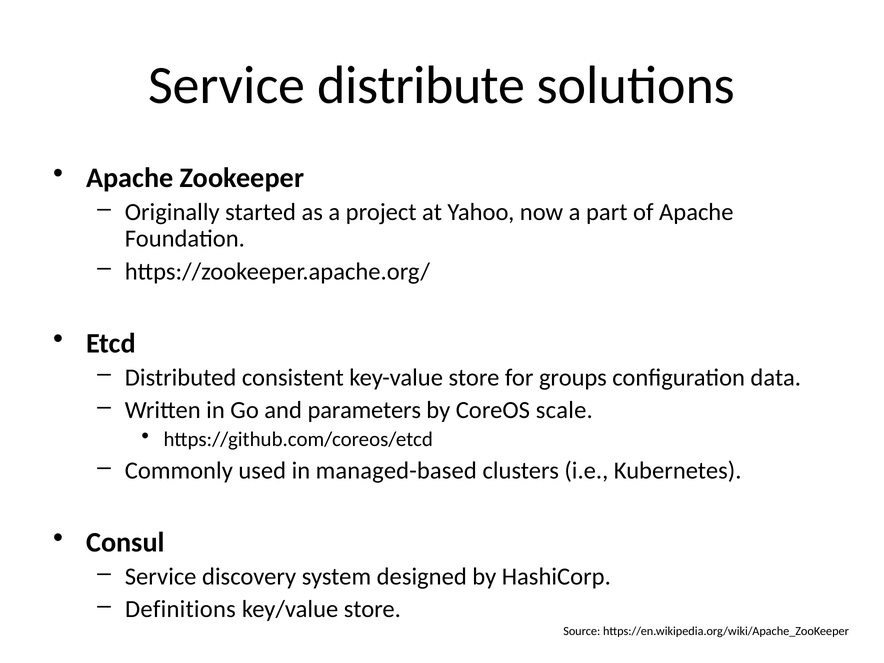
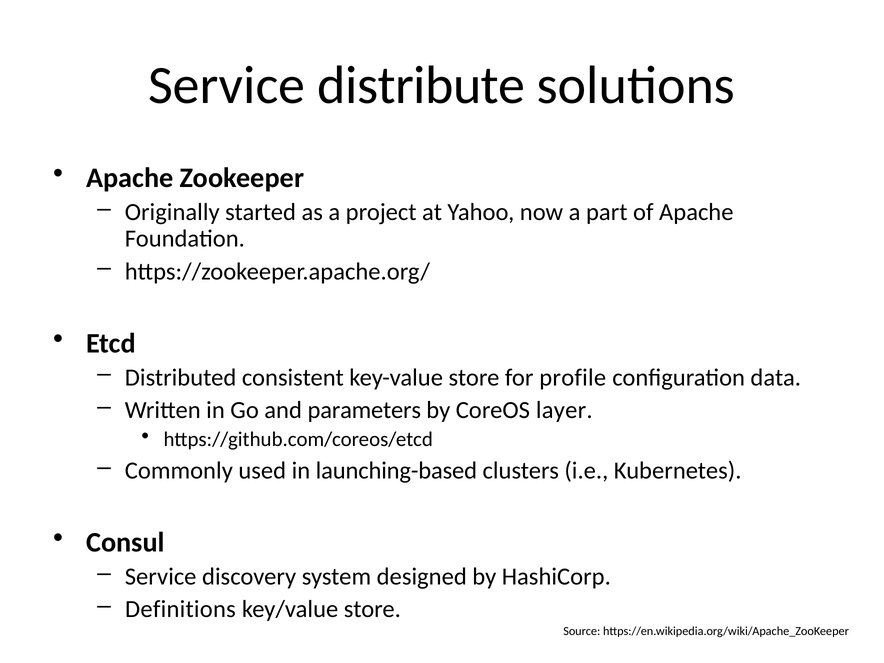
groups: groups -> profile
scale: scale -> layer
managed-based: managed-based -> launching-based
